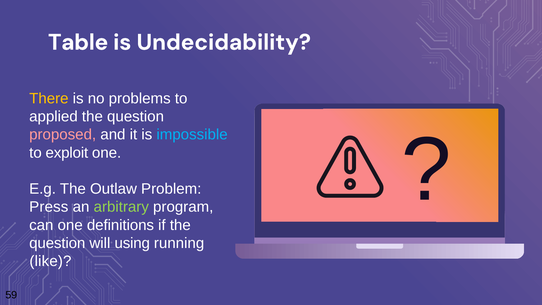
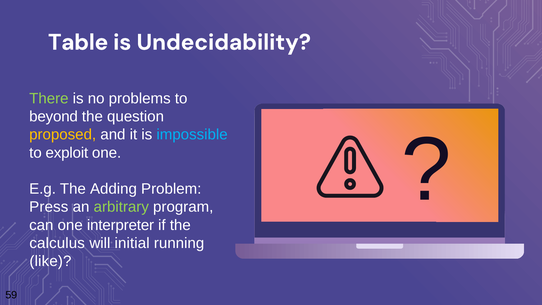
There colour: yellow -> light green
applied: applied -> beyond
proposed colour: pink -> yellow
Outlaw: Outlaw -> Adding
definitions: definitions -> interpreter
question at (57, 243): question -> calculus
using: using -> initial
